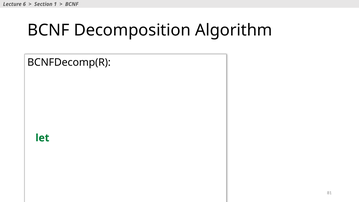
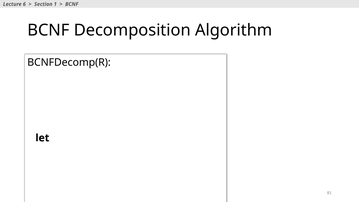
let colour: green -> black
